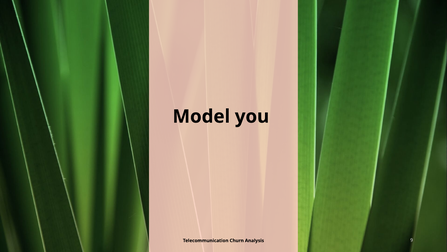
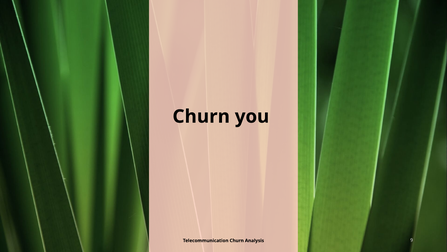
Model at (201, 116): Model -> Churn
